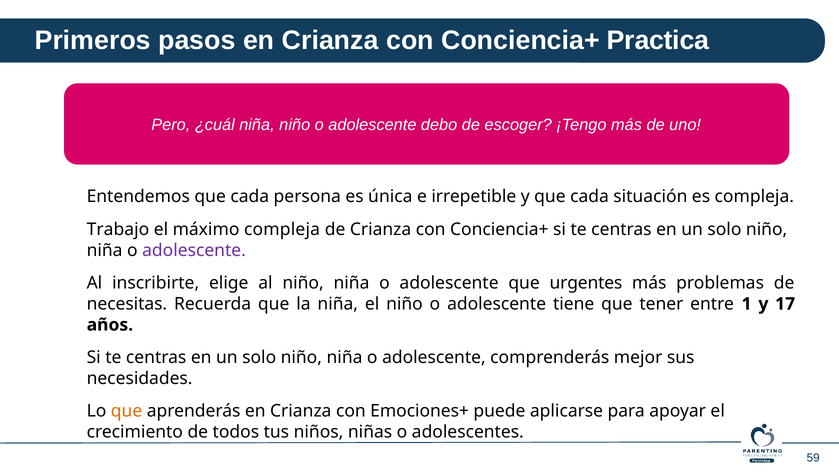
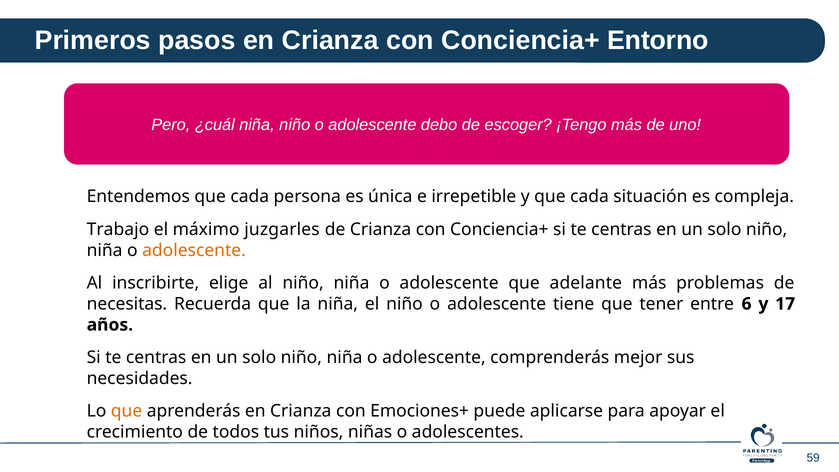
Practica: Practica -> Entorno
máximo compleja: compleja -> juzgarles
adolescente at (194, 250) colour: purple -> orange
urgentes: urgentes -> adelante
1: 1 -> 6
